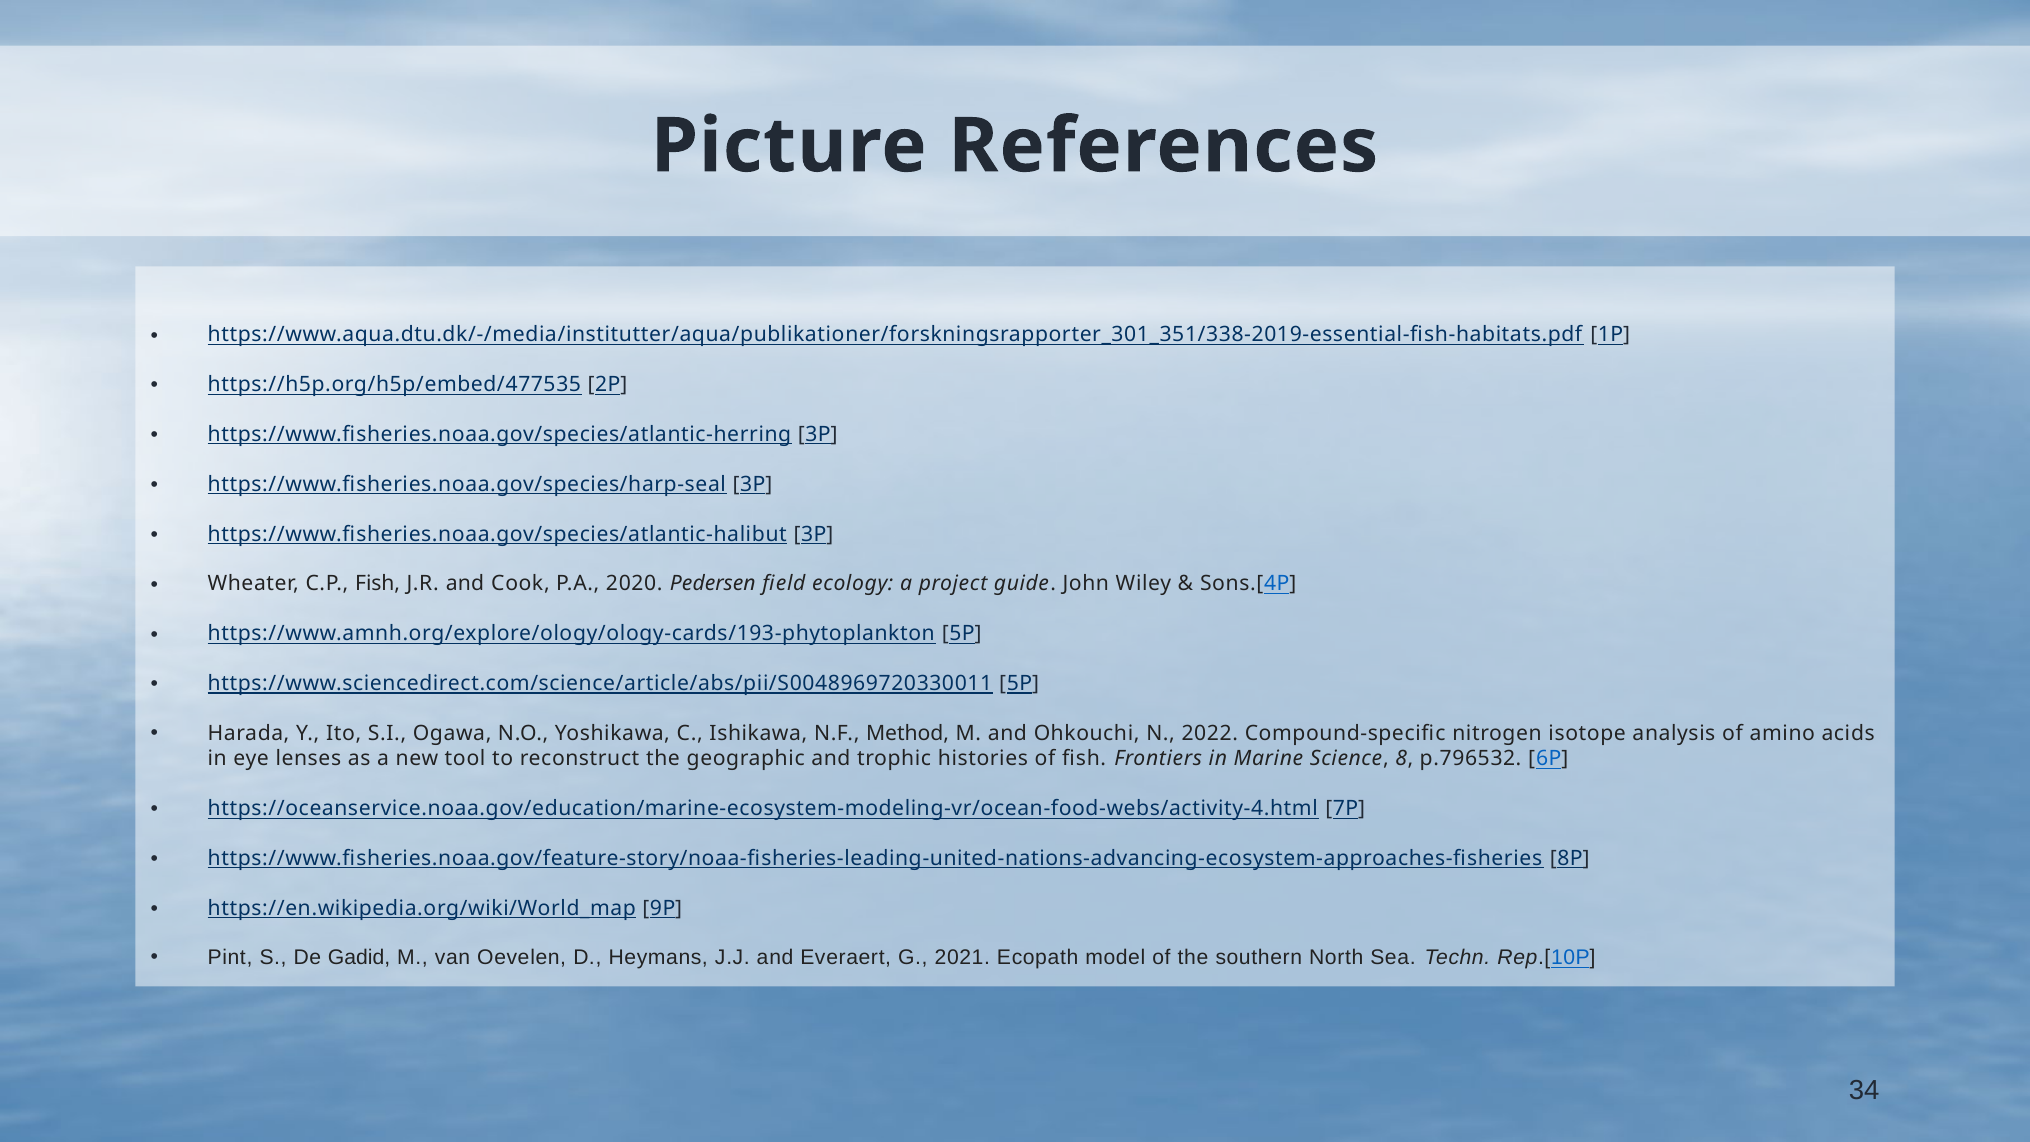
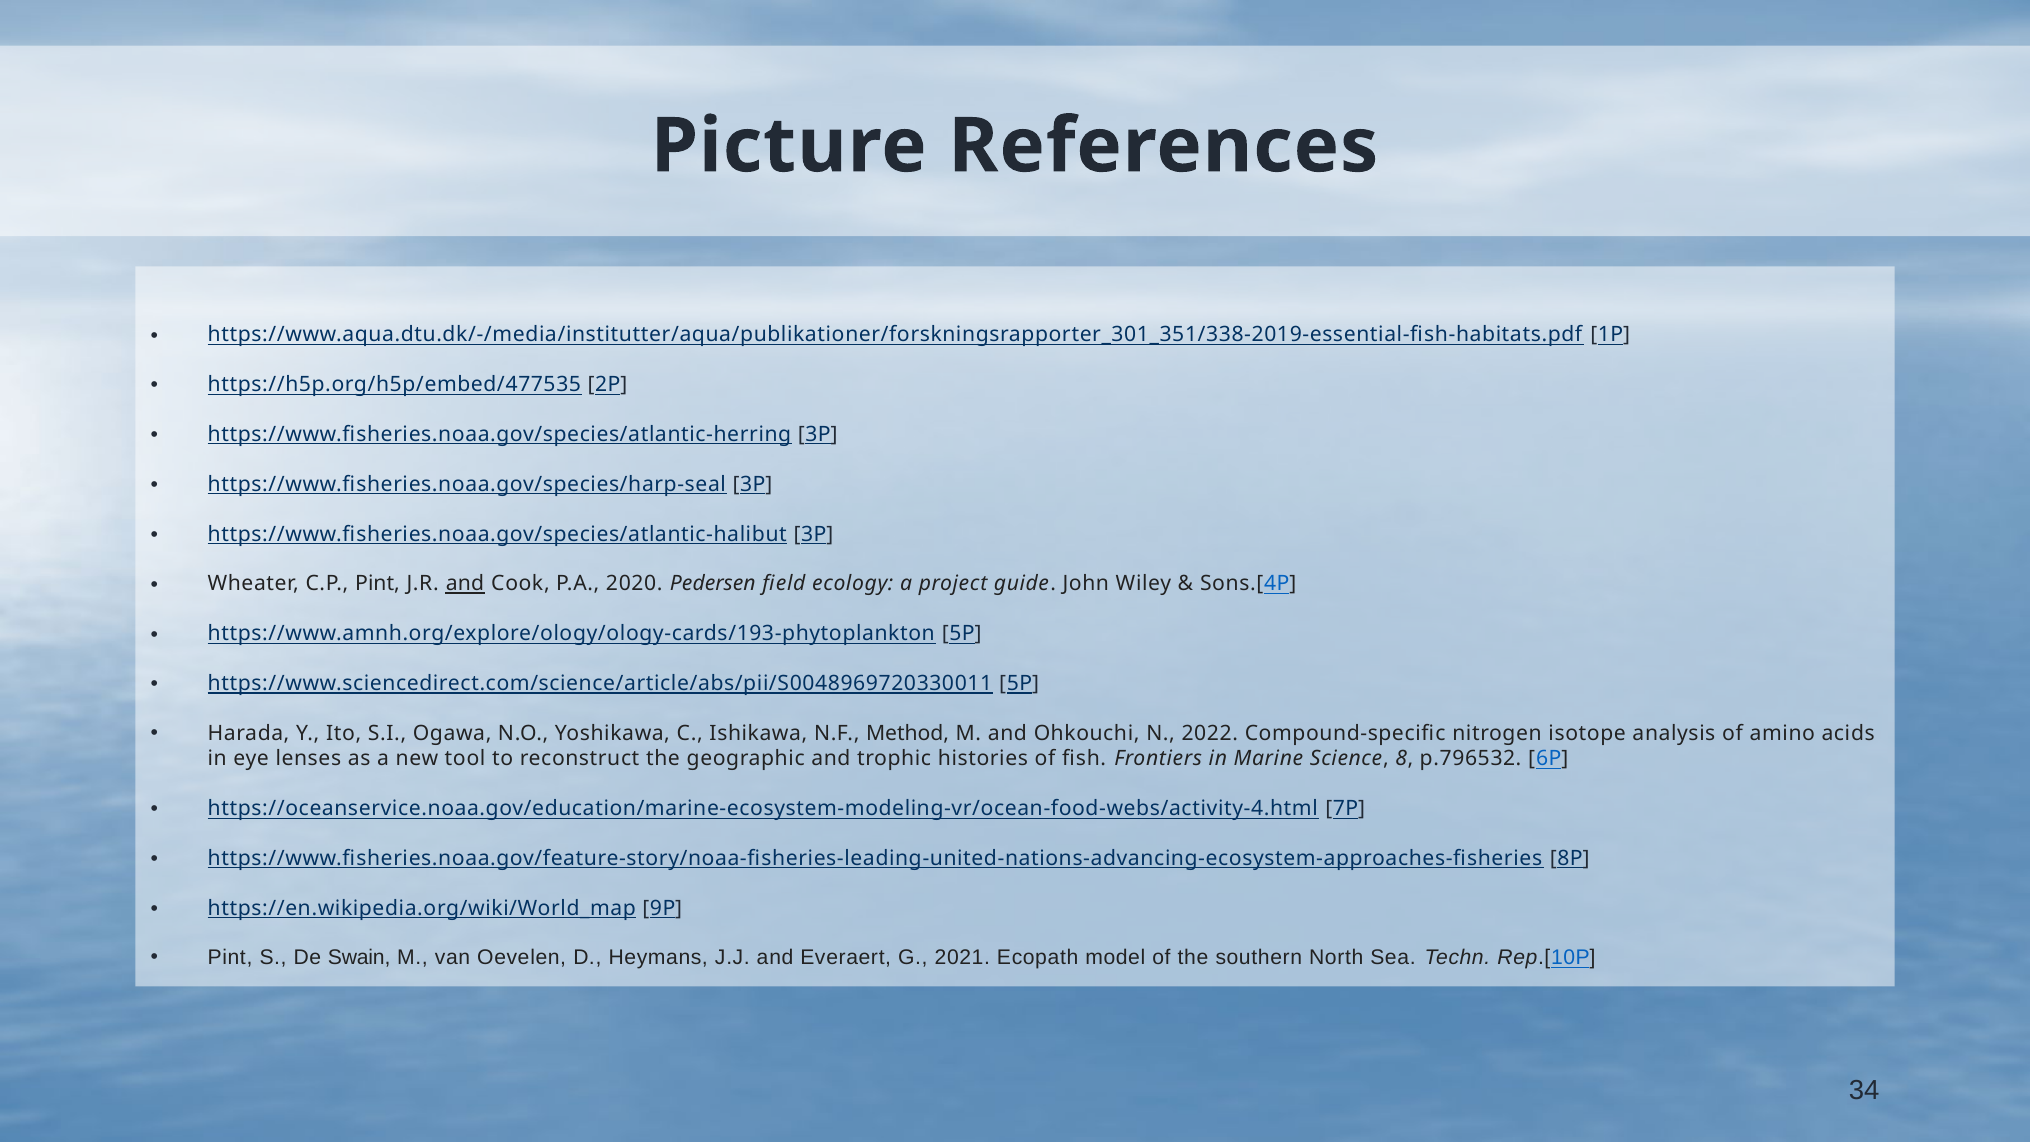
C.P Fish: Fish -> Pint
and at (465, 584) underline: none -> present
Gadid: Gadid -> Swain
